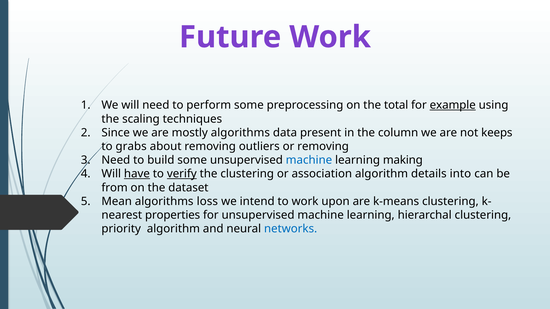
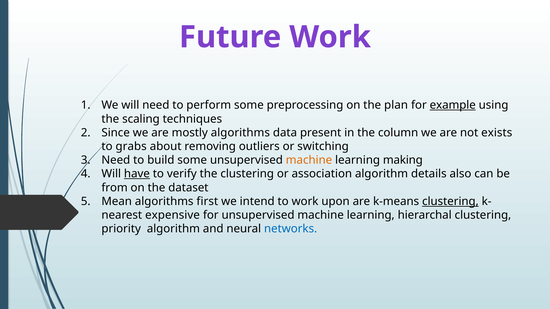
total: total -> plan
keeps: keeps -> exists
or removing: removing -> switching
machine at (309, 160) colour: blue -> orange
verify underline: present -> none
into: into -> also
loss: loss -> first
clustering at (450, 202) underline: none -> present
properties: properties -> expensive
